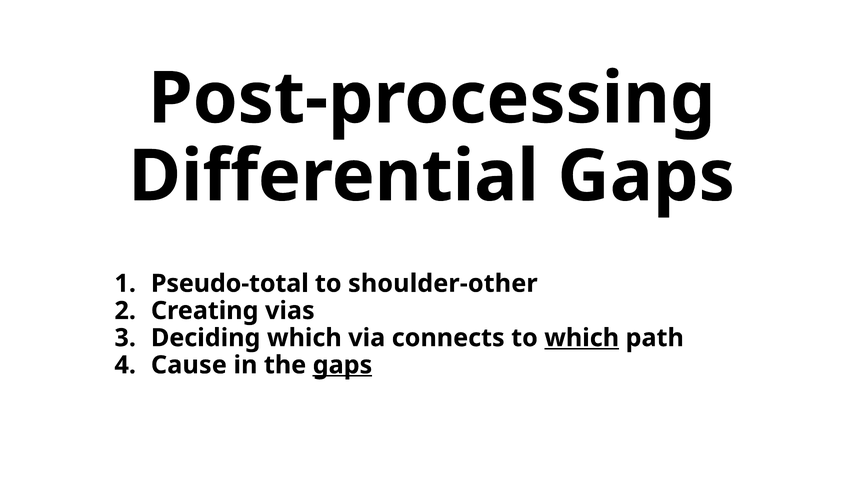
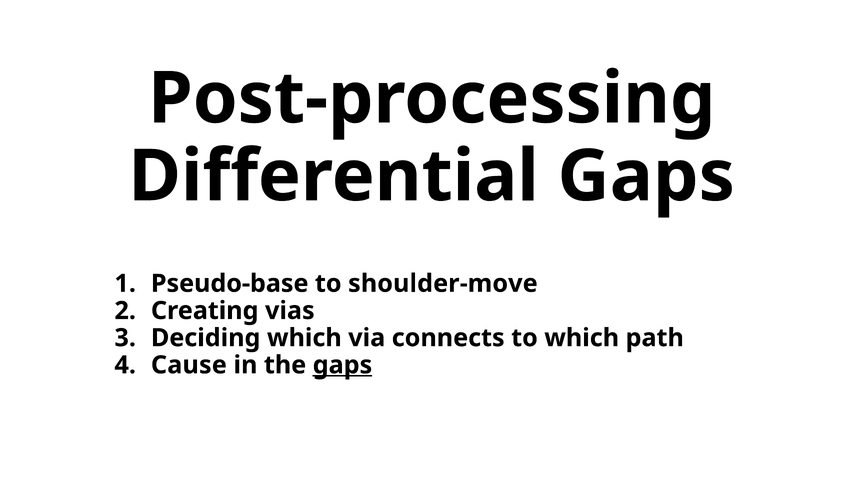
Pseudo-total: Pseudo-total -> Pseudo-base
shoulder-other: shoulder-other -> shoulder-move
which at (582, 338) underline: present -> none
